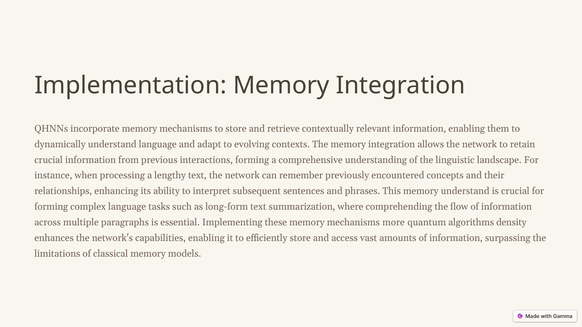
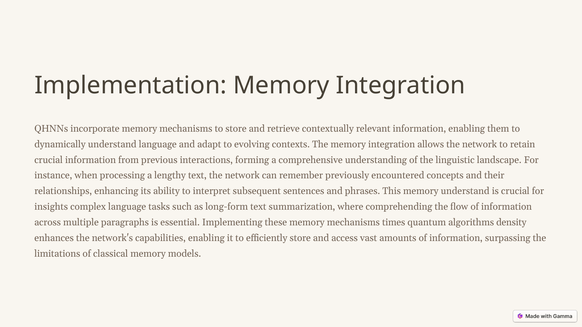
forming at (51, 207): forming -> insights
more: more -> times
